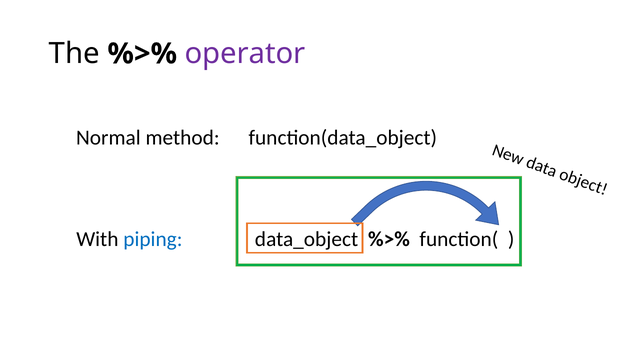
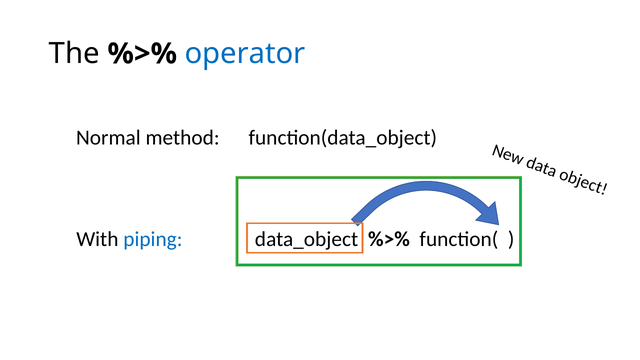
operator colour: purple -> blue
